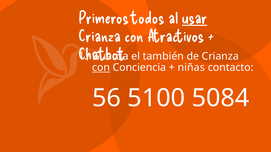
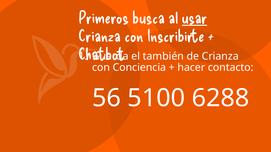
todos: todos -> busca
Atractivos: Atractivos -> Inscribirte
con at (101, 68) underline: present -> none
niñas: niñas -> hacer
5084: 5084 -> 6288
